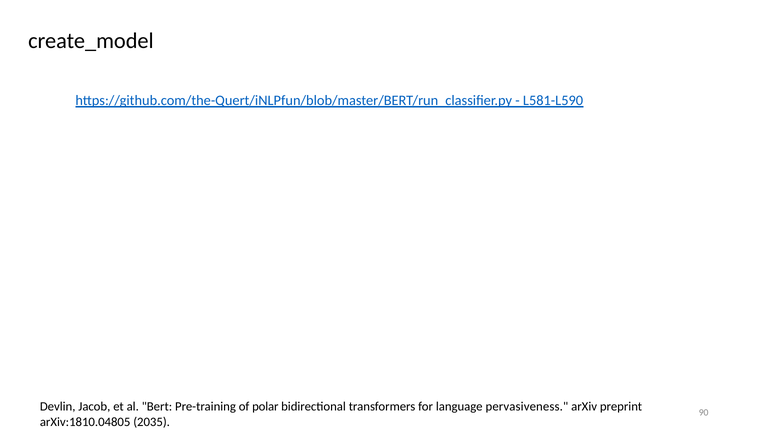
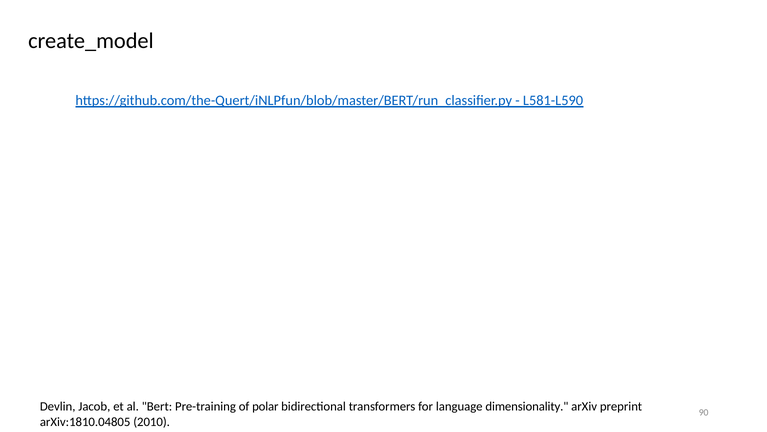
pervasiveness: pervasiveness -> dimensionality
2035: 2035 -> 2010
